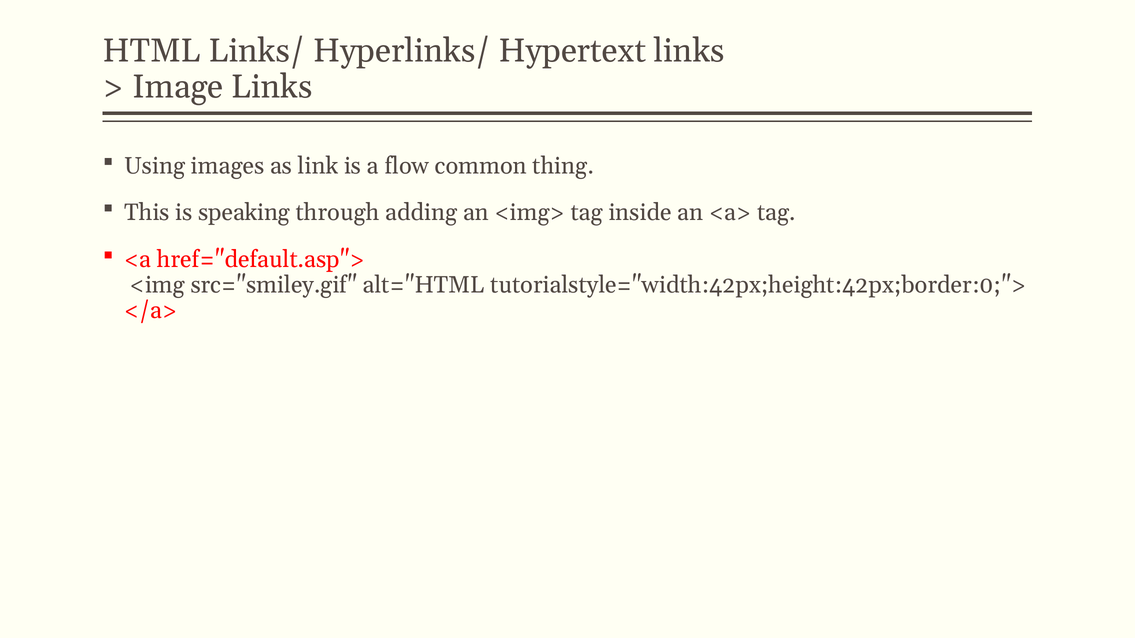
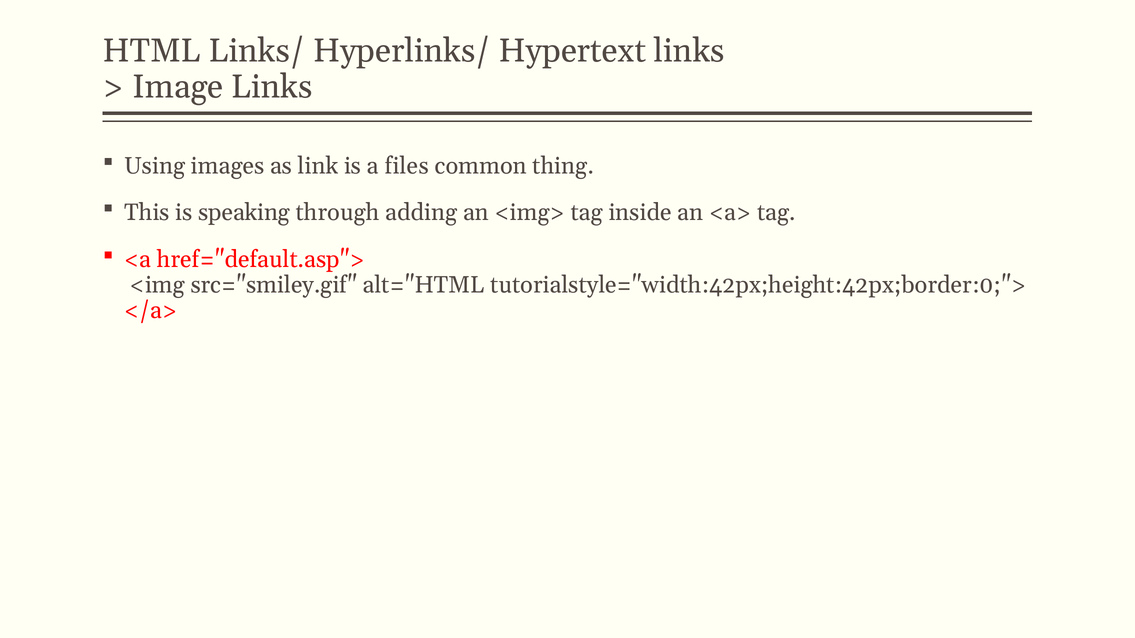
flow: flow -> files
